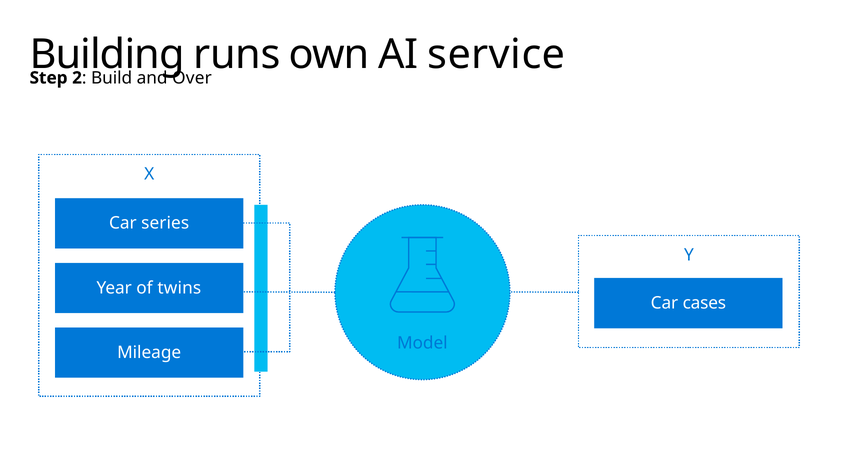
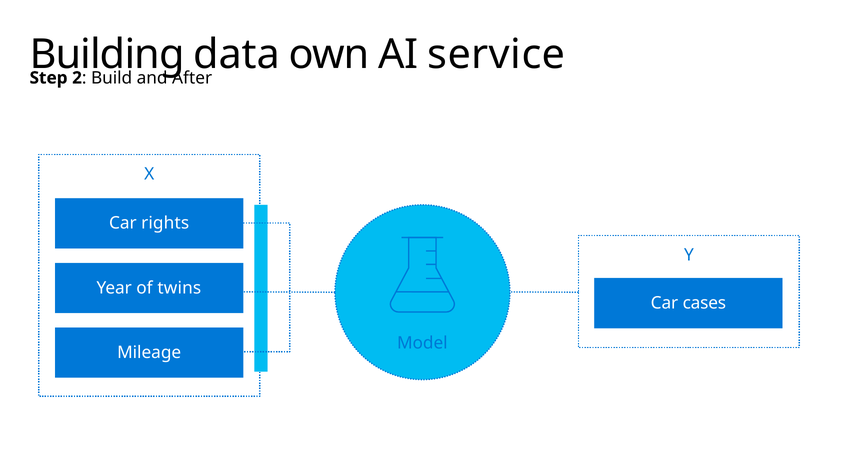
runs: runs -> data
Over: Over -> After
series: series -> rights
